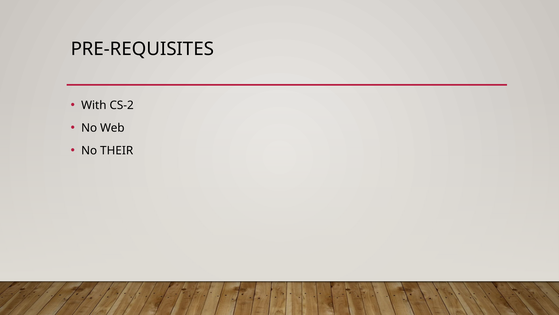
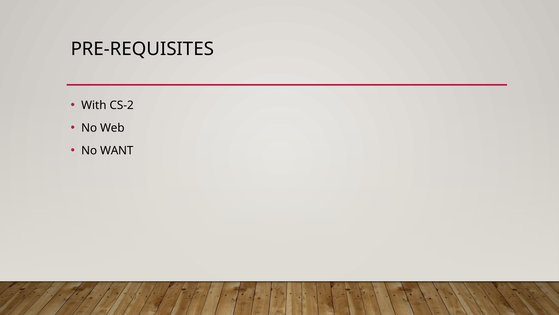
THEIR: THEIR -> WANT
